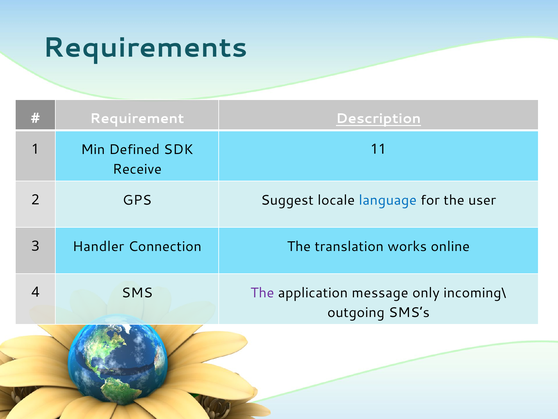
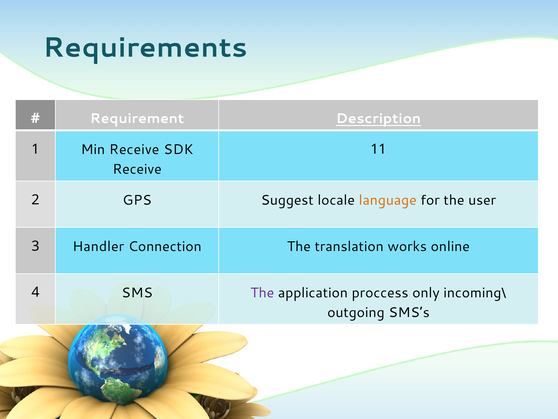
Min Defined: Defined -> Receive
language colour: blue -> orange
message: message -> proccess
